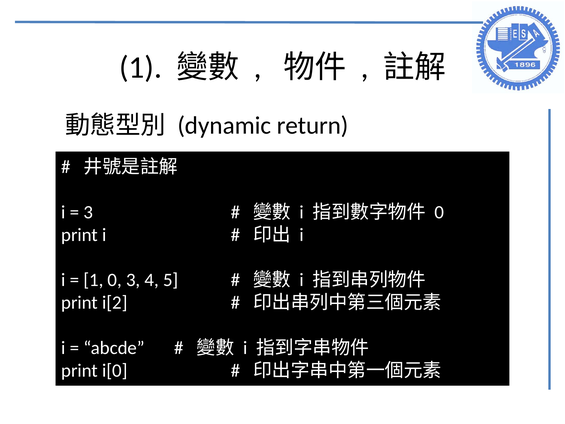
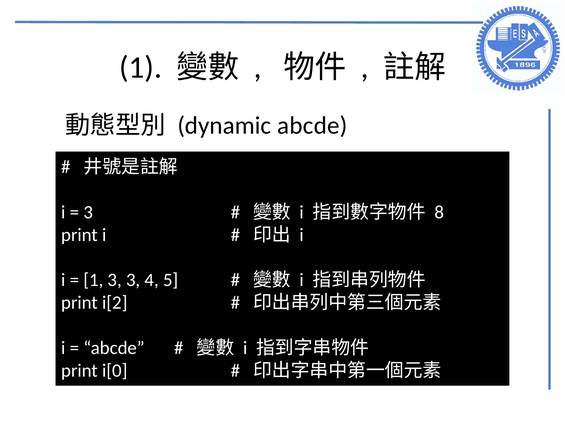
dynamic return: return -> abcde
0 at (439, 212): 0 -> 8
1 0: 0 -> 3
